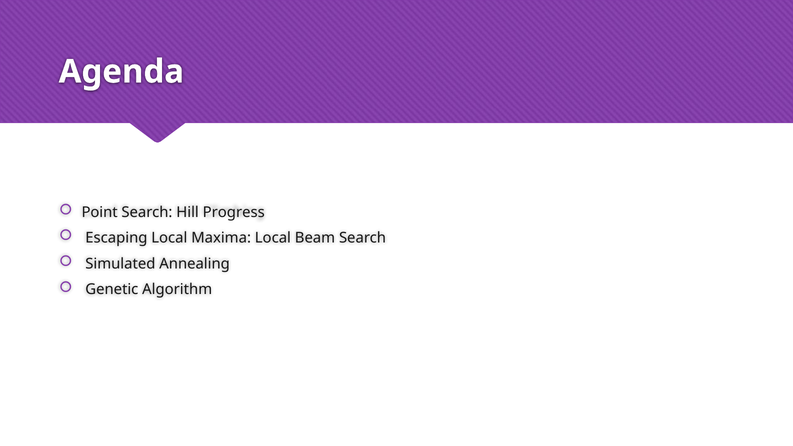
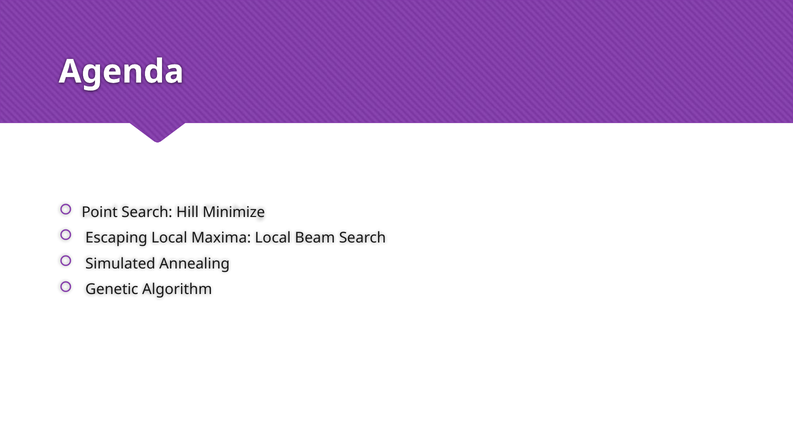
Progress: Progress -> Minimize
